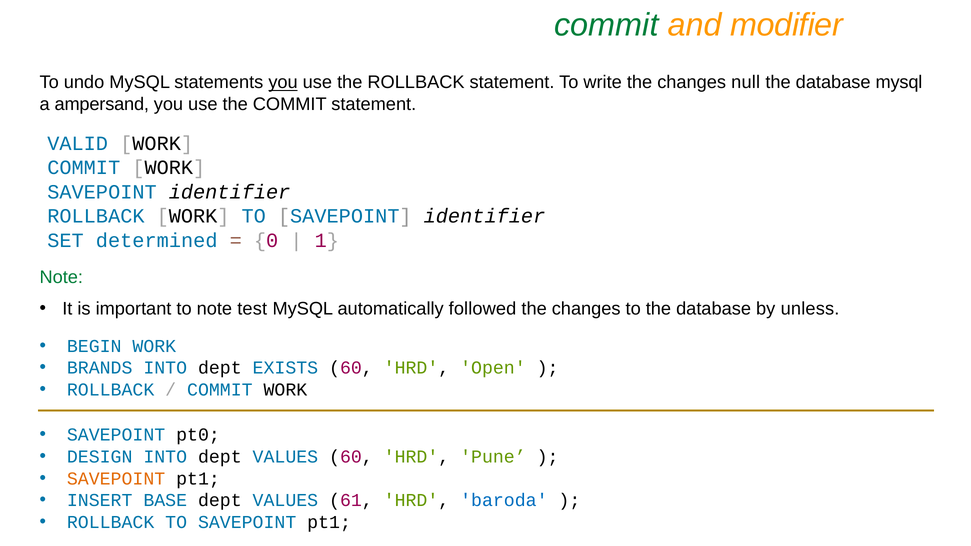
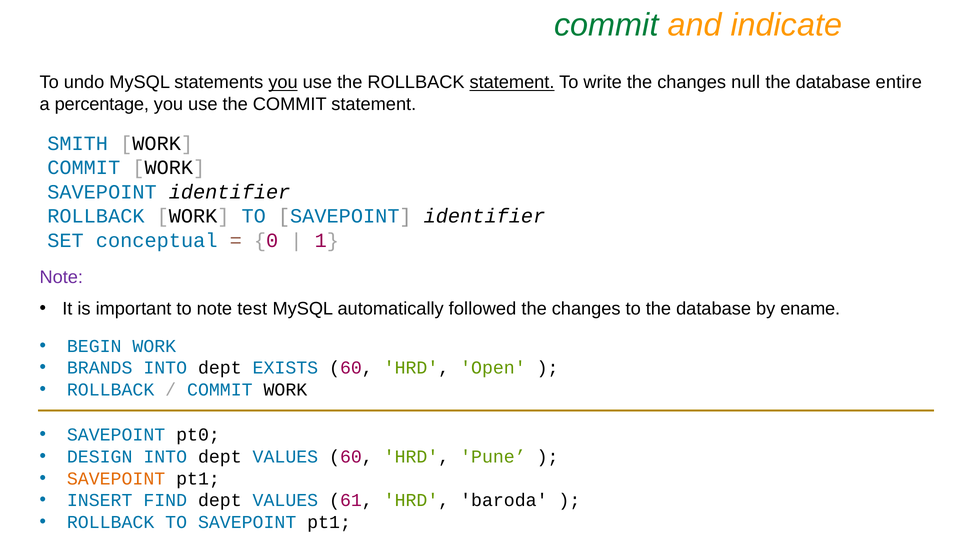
modifier: modifier -> indicate
statement at (512, 82) underline: none -> present
database mysql: mysql -> entire
ampersand: ampersand -> percentage
VALID: VALID -> SMITH
determined: determined -> conceptual
Note at (61, 277) colour: green -> purple
unless: unless -> ename
BASE: BASE -> FIND
baroda colour: blue -> black
